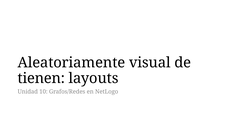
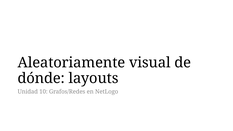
tienen: tienen -> dónde
